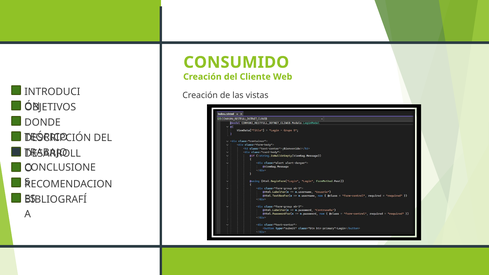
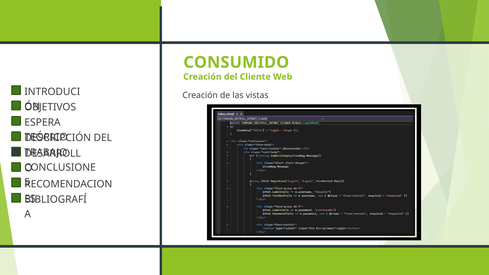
DONDE: DONDE -> ESPERA
